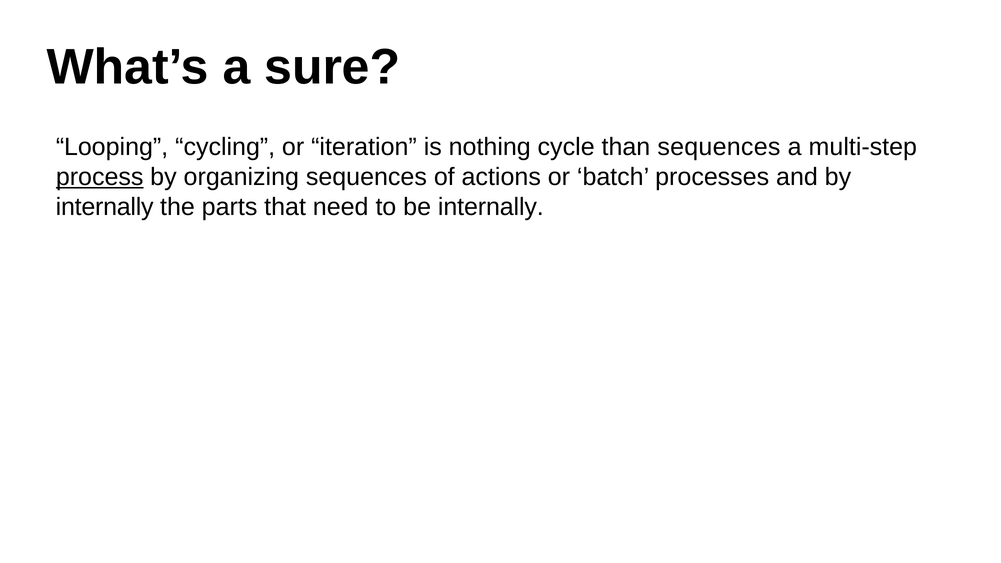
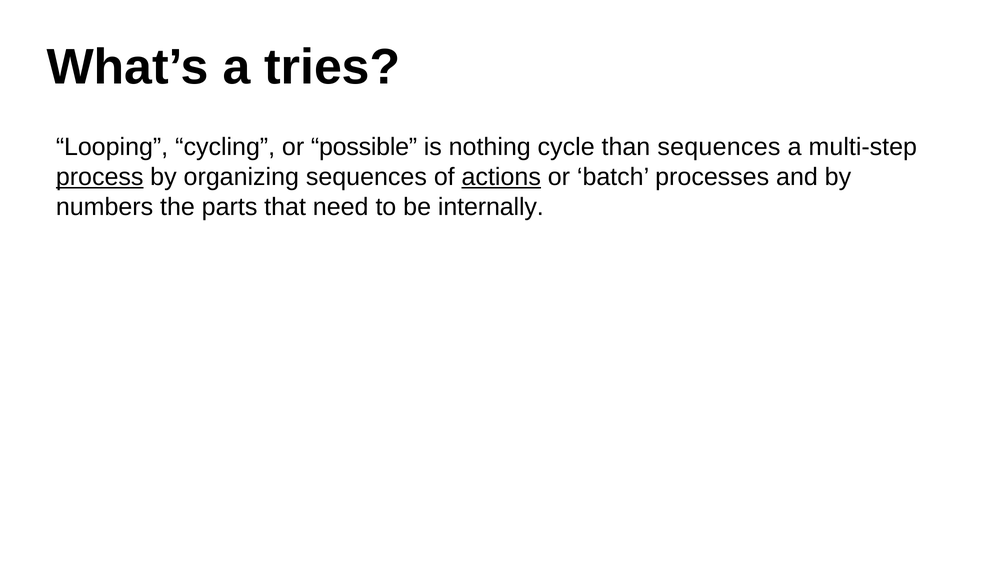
sure: sure -> tries
iteration: iteration -> possible
actions underline: none -> present
internally at (105, 207): internally -> numbers
